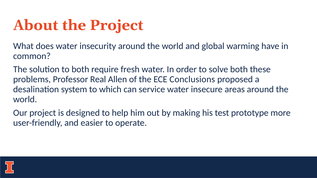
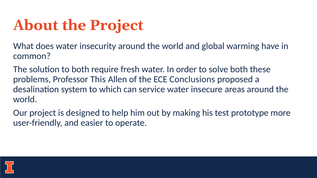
Real: Real -> This
